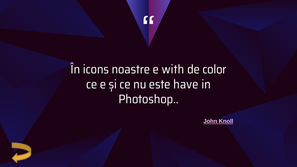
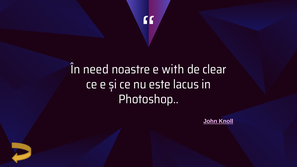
icons: icons -> need
color: color -> clear
have: have -> lacus
